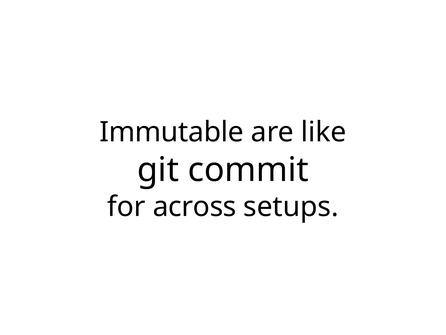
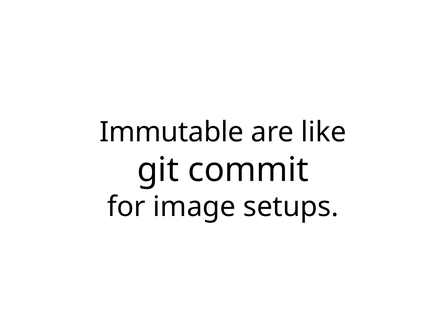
across: across -> image
